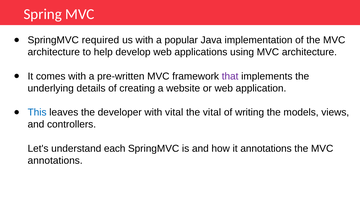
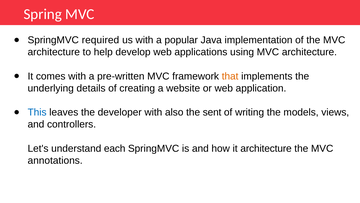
that colour: purple -> orange
with vital: vital -> also
the vital: vital -> sent
it annotations: annotations -> architecture
